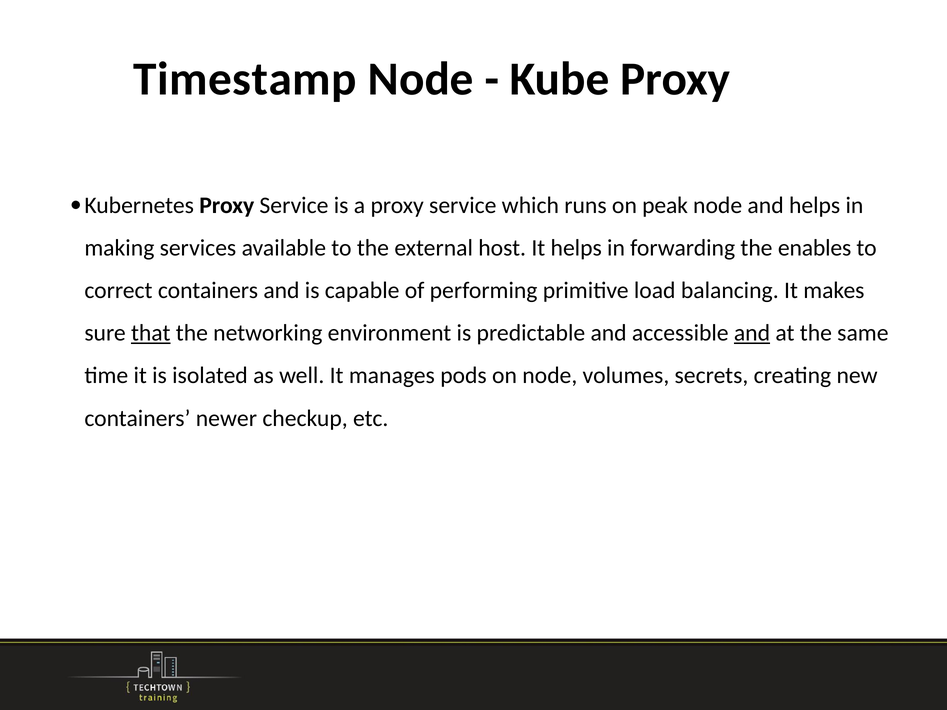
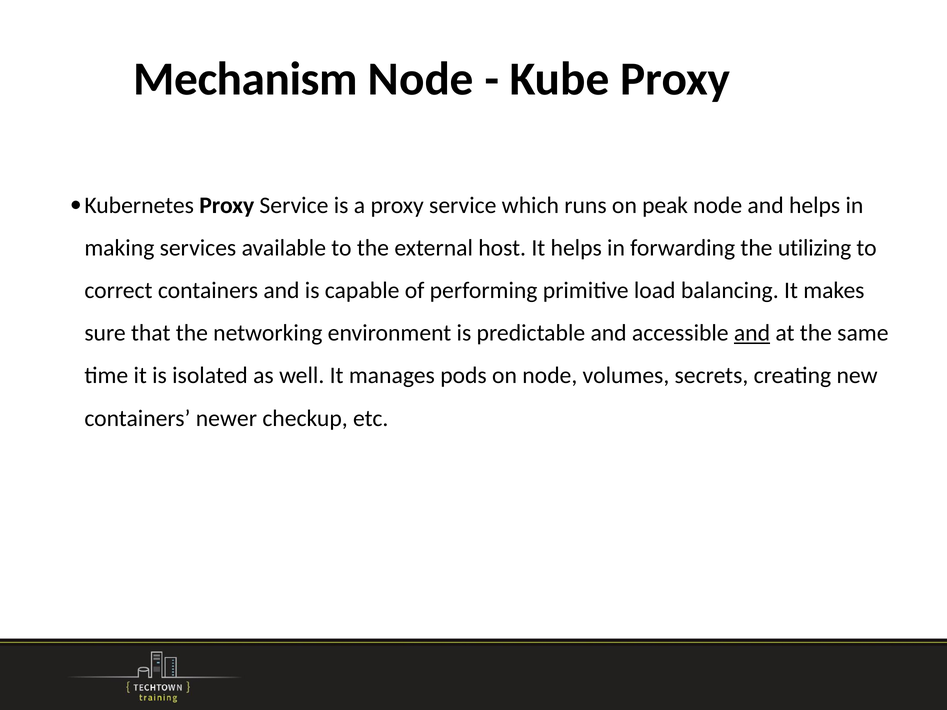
Timestamp: Timestamp -> Mechanism
enables: enables -> utilizing
that underline: present -> none
